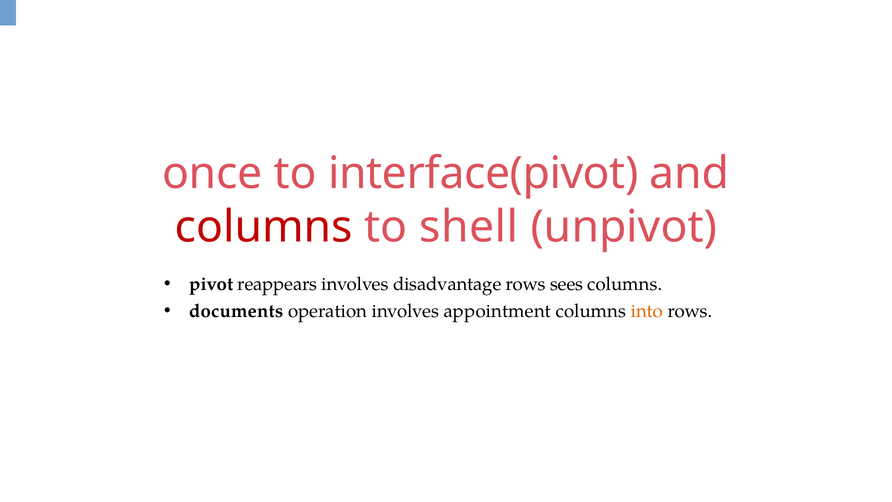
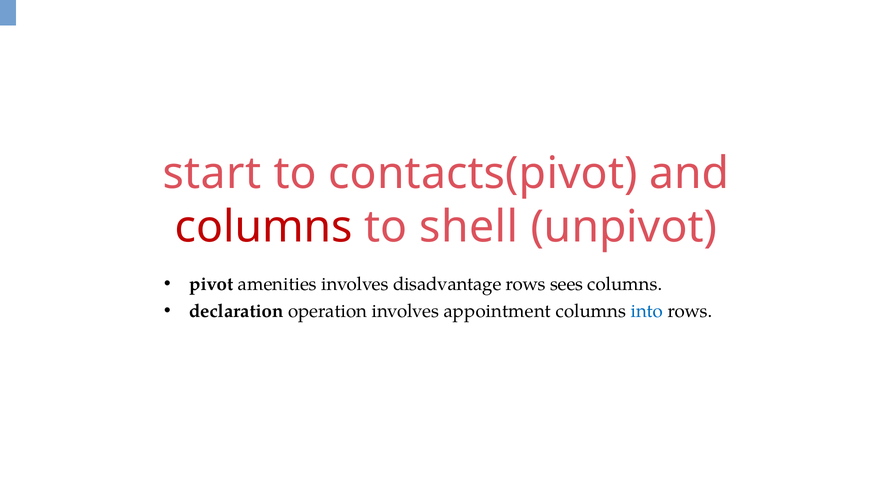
once: once -> start
interface(pivot: interface(pivot -> contacts(pivot
reappears: reappears -> amenities
documents: documents -> declaration
into colour: orange -> blue
